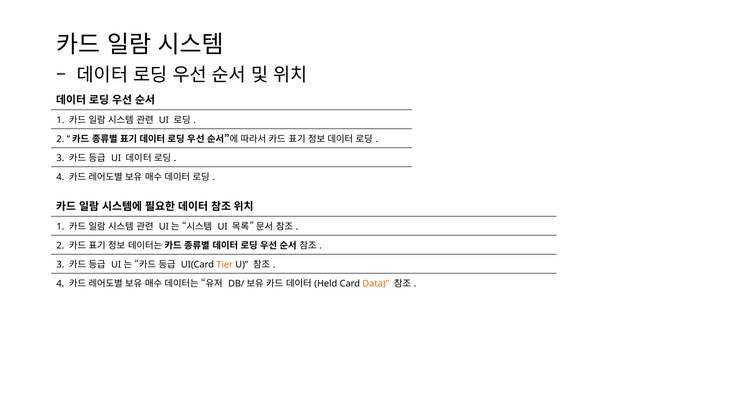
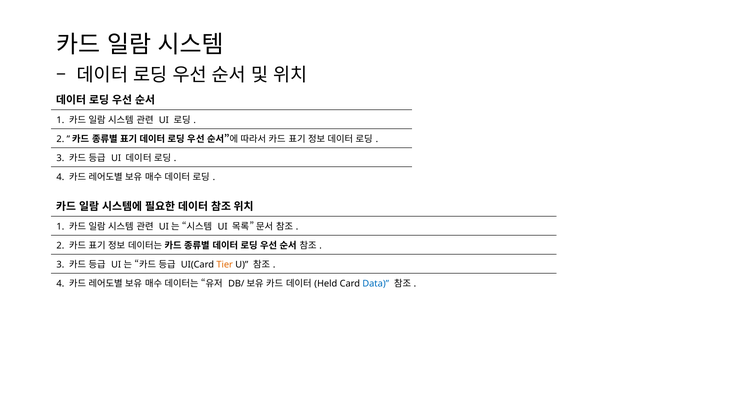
Data colour: orange -> blue
